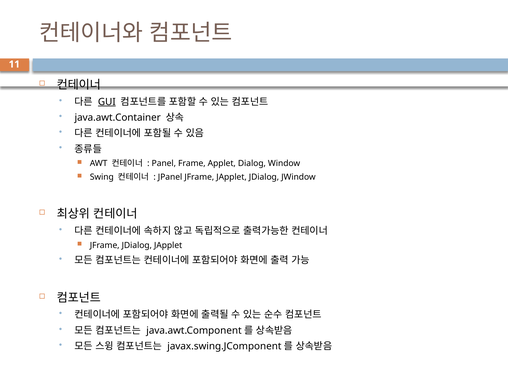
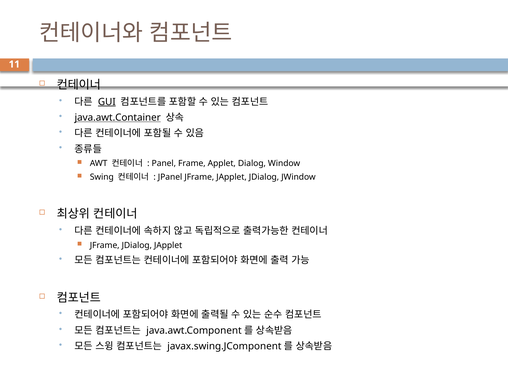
java.awt.Container underline: none -> present
